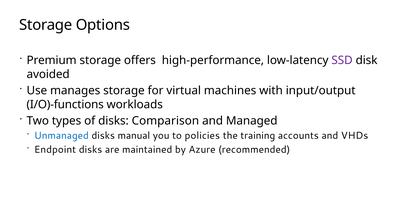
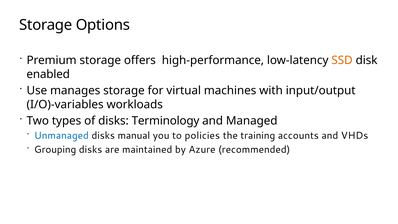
SSD colour: purple -> orange
avoided: avoided -> enabled
I/O)-functions: I/O)-functions -> I/O)-variables
Comparison: Comparison -> Terminology
Endpoint: Endpoint -> Grouping
